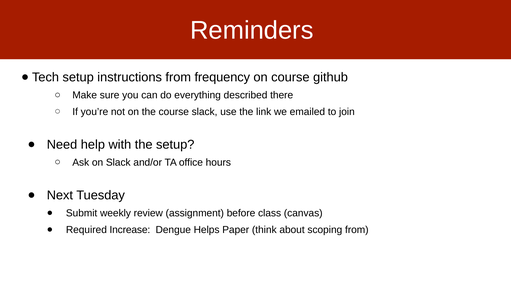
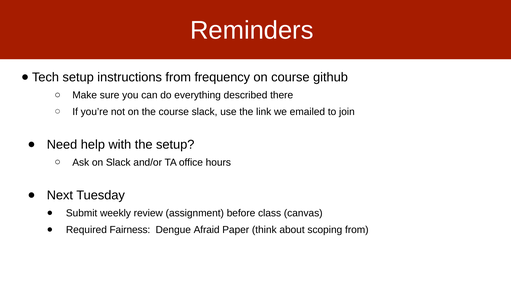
Increase: Increase -> Fairness
Helps: Helps -> Afraid
